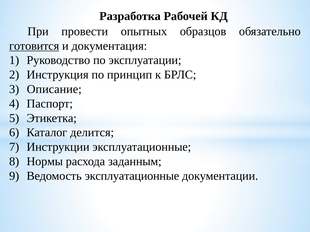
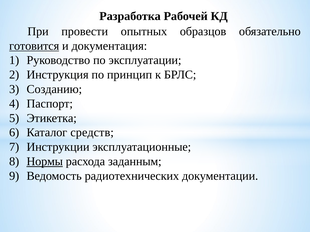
Описание: Описание -> Созданию
делится: делится -> средств
Нормы underline: none -> present
Ведомость эксплуатационные: эксплуатационные -> радиотехнических
